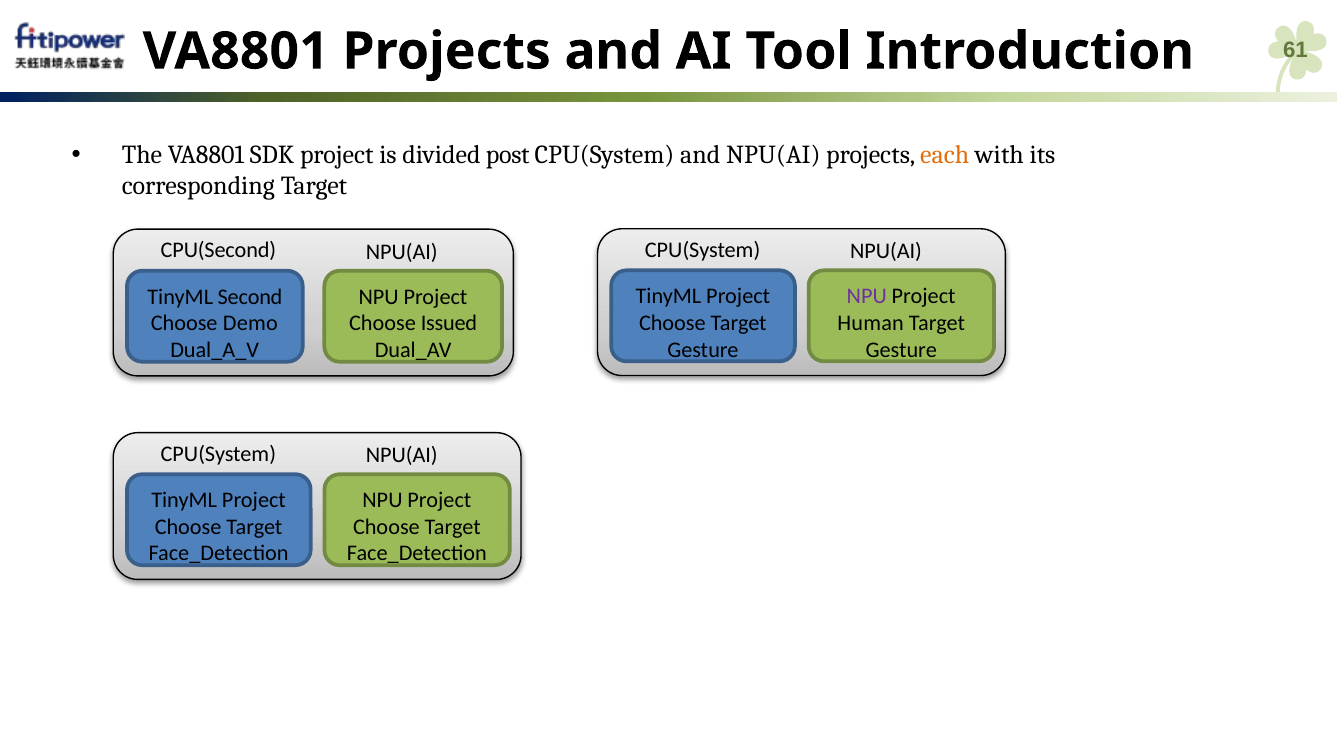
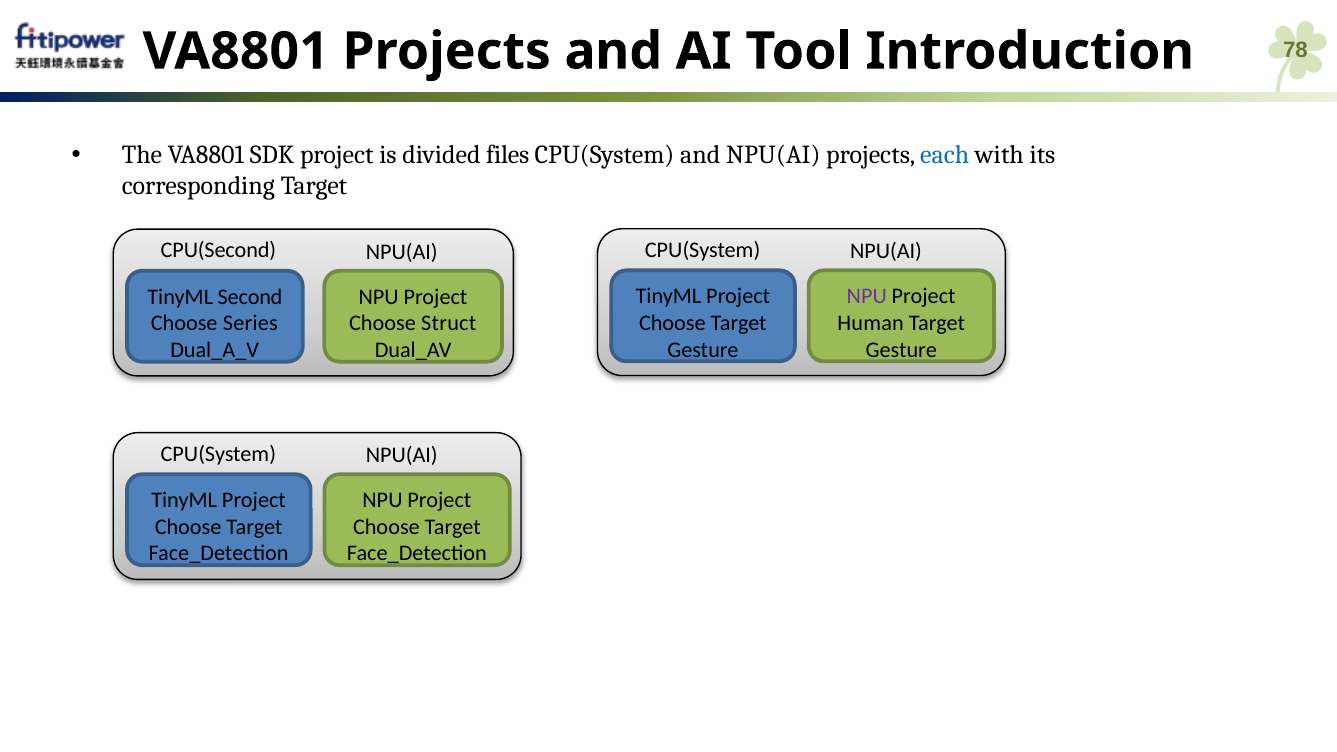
61: 61 -> 78
post: post -> files
each colour: orange -> blue
Demo: Demo -> Series
Issued: Issued -> Struct
